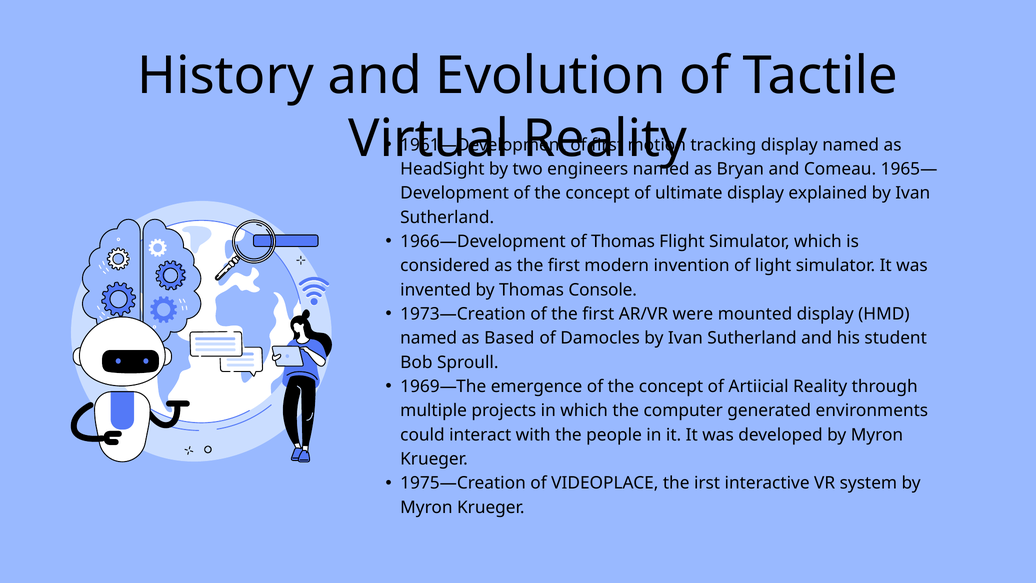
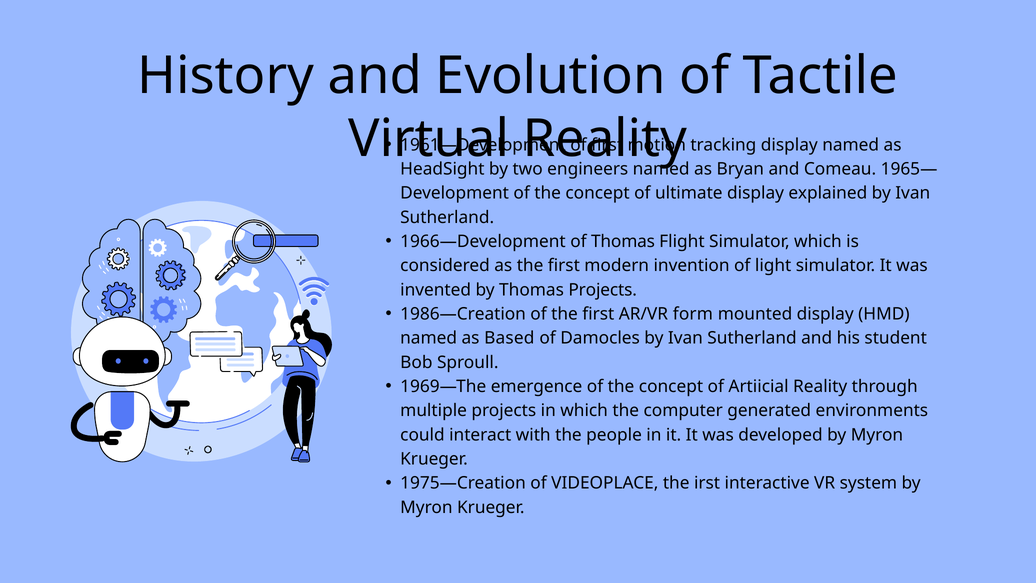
Thomas Console: Console -> Projects
1973—Creation: 1973—Creation -> 1986—Creation
were: were -> form
